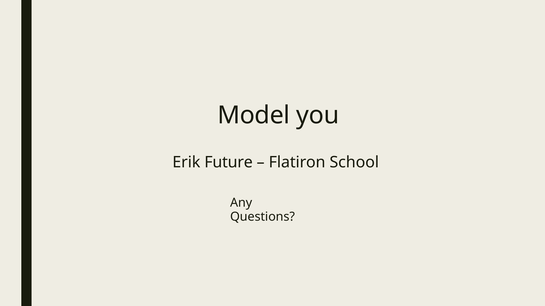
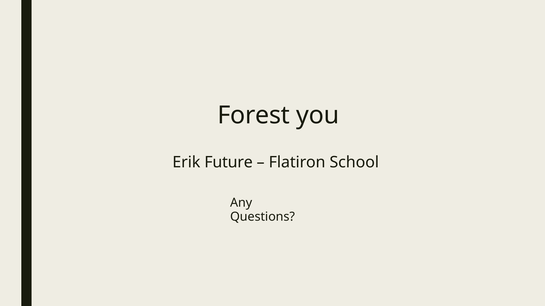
Model: Model -> Forest
